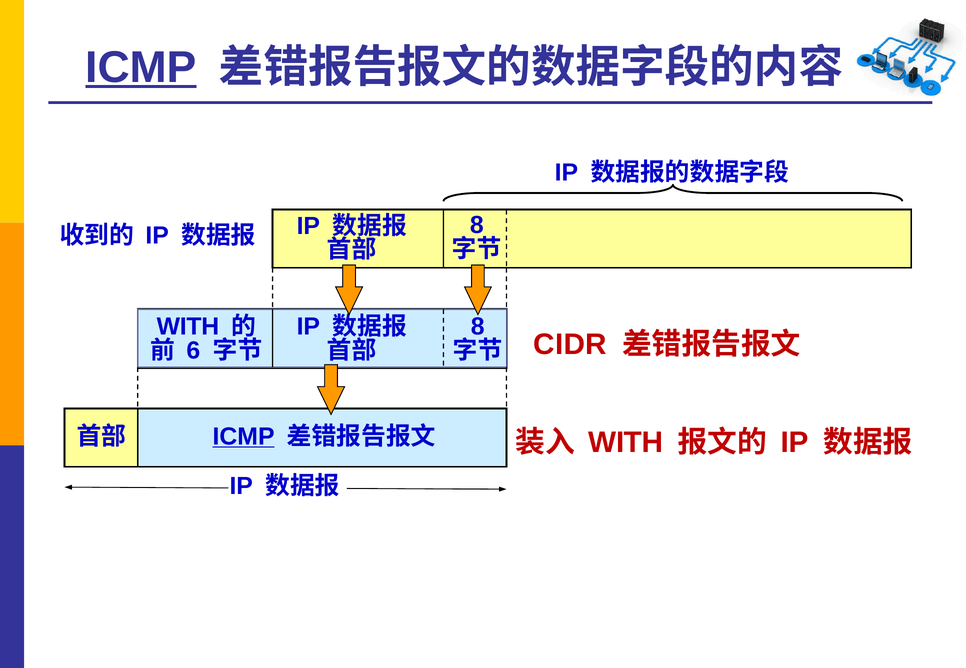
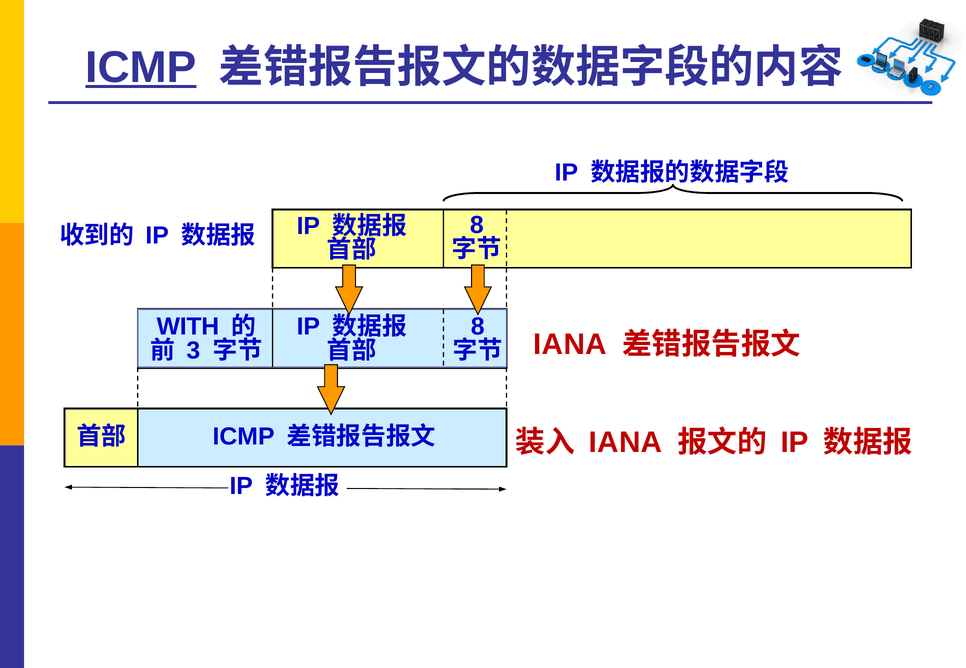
CIDR at (570, 345): CIDR -> IANA
6: 6 -> 3
ICMP at (244, 437) underline: present -> none
WITH at (626, 443): WITH -> IANA
